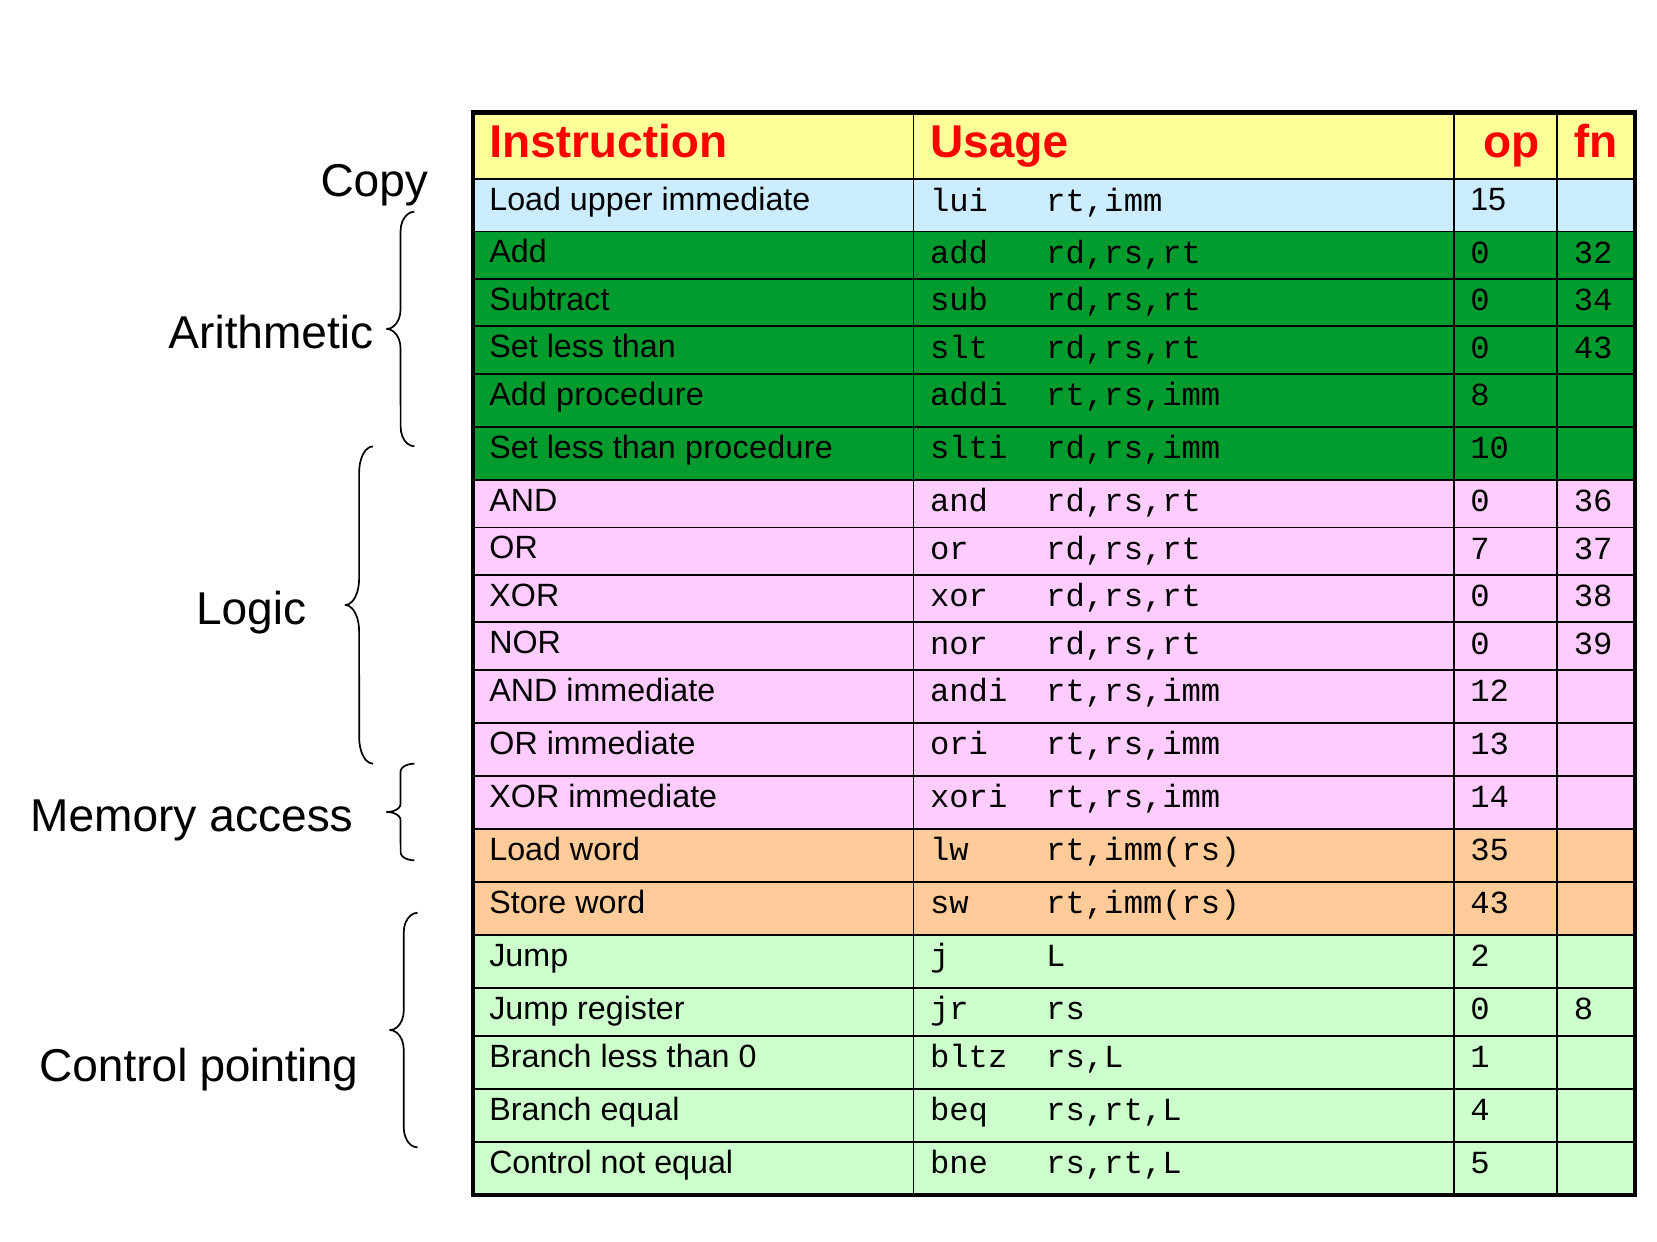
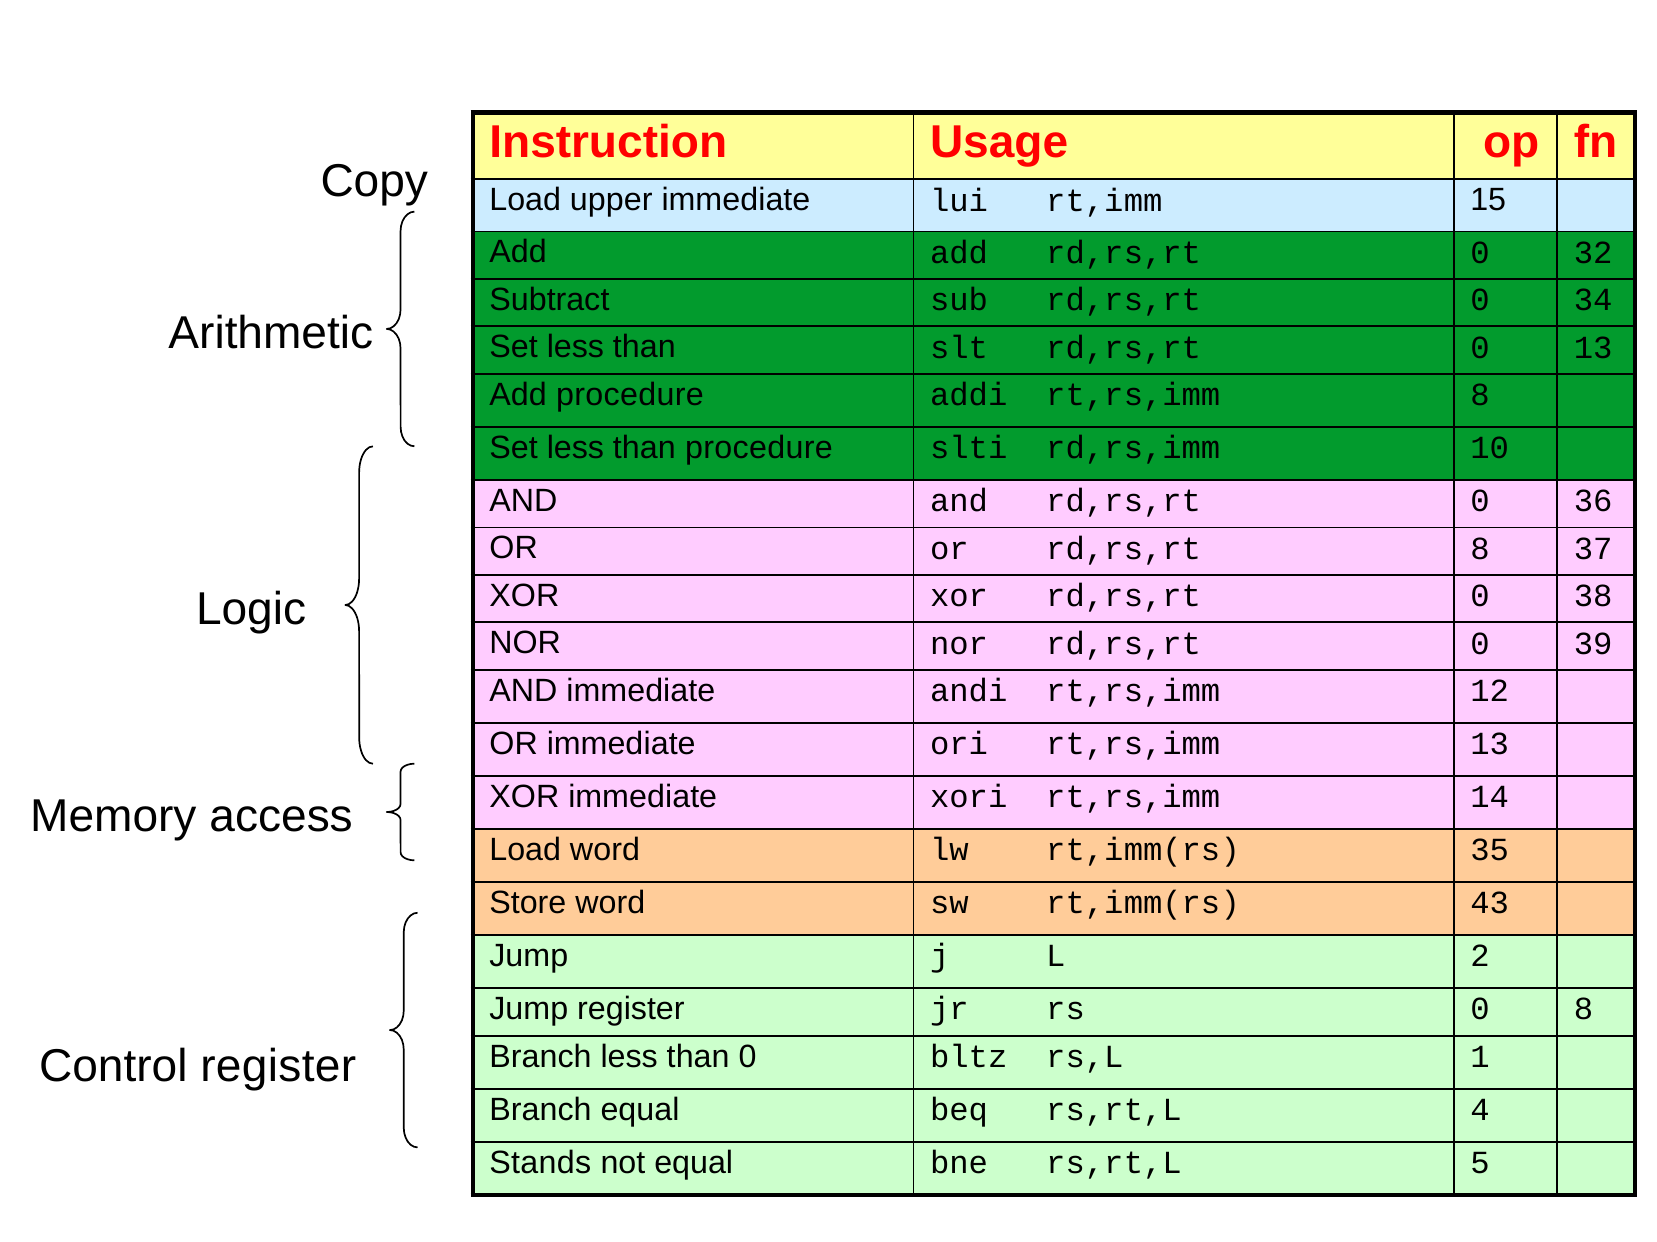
0 43: 43 -> 13
rd,rs,rt 7: 7 -> 8
Control pointing: pointing -> register
Control at (541, 1163): Control -> Stands
